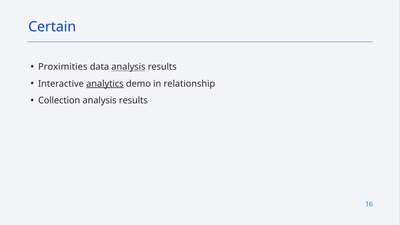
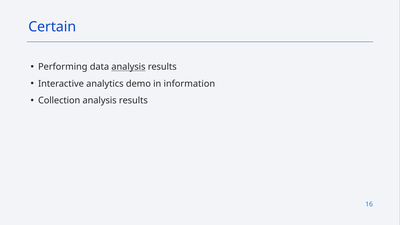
Proximities: Proximities -> Performing
analytics underline: present -> none
relationship: relationship -> information
